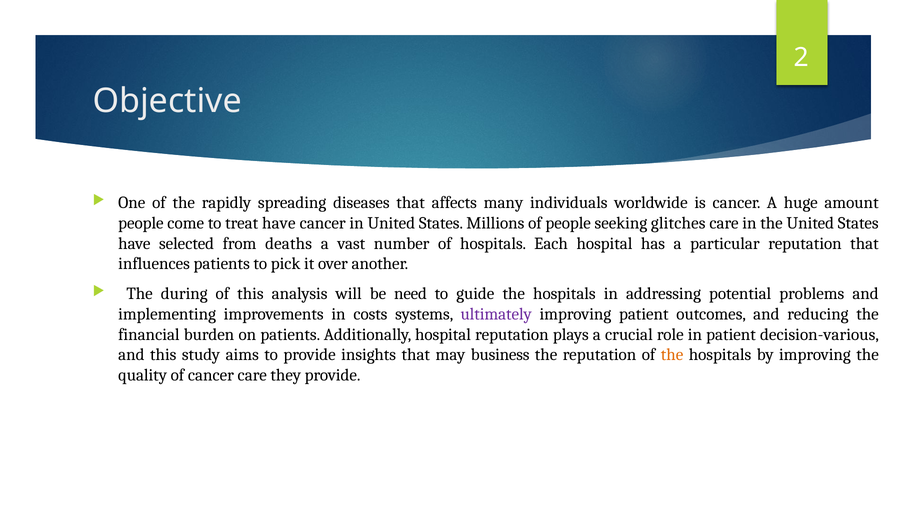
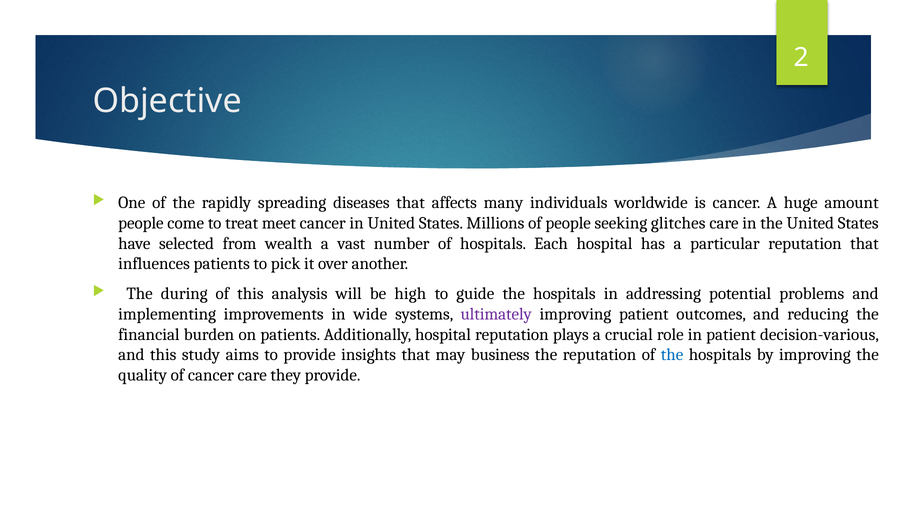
treat have: have -> meet
deaths: deaths -> wealth
need: need -> high
costs: costs -> wide
the at (672, 355) colour: orange -> blue
